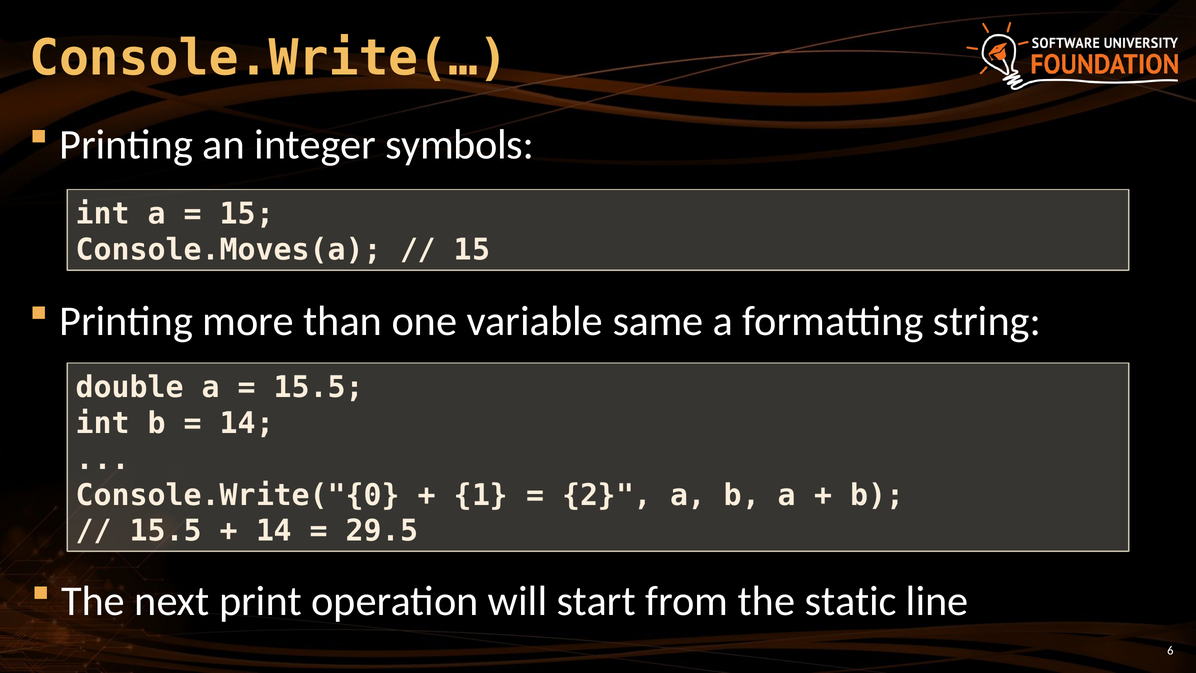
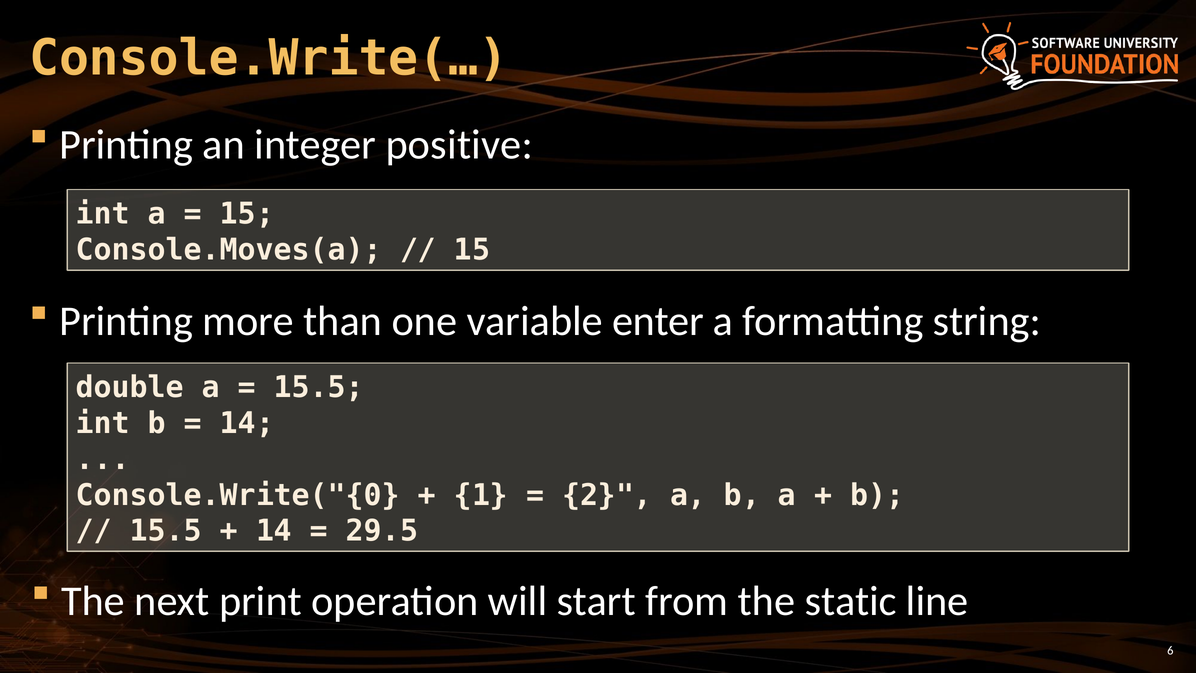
symbols: symbols -> positive
same: same -> enter
